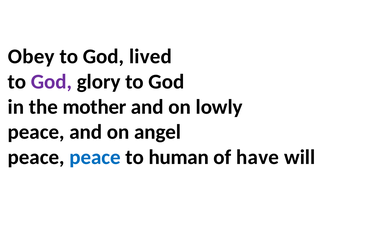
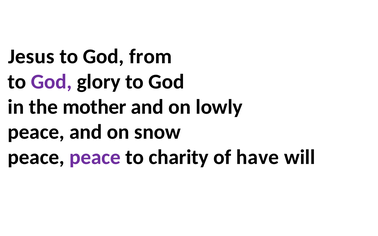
Obey: Obey -> Jesus
lived: lived -> from
angel: angel -> snow
peace at (95, 157) colour: blue -> purple
human: human -> charity
